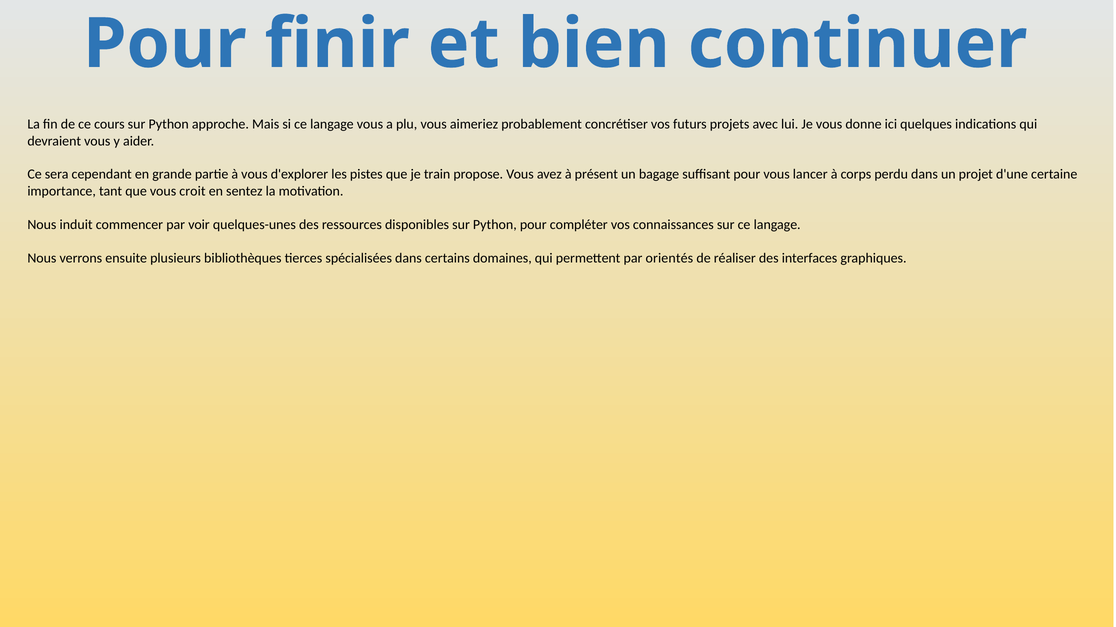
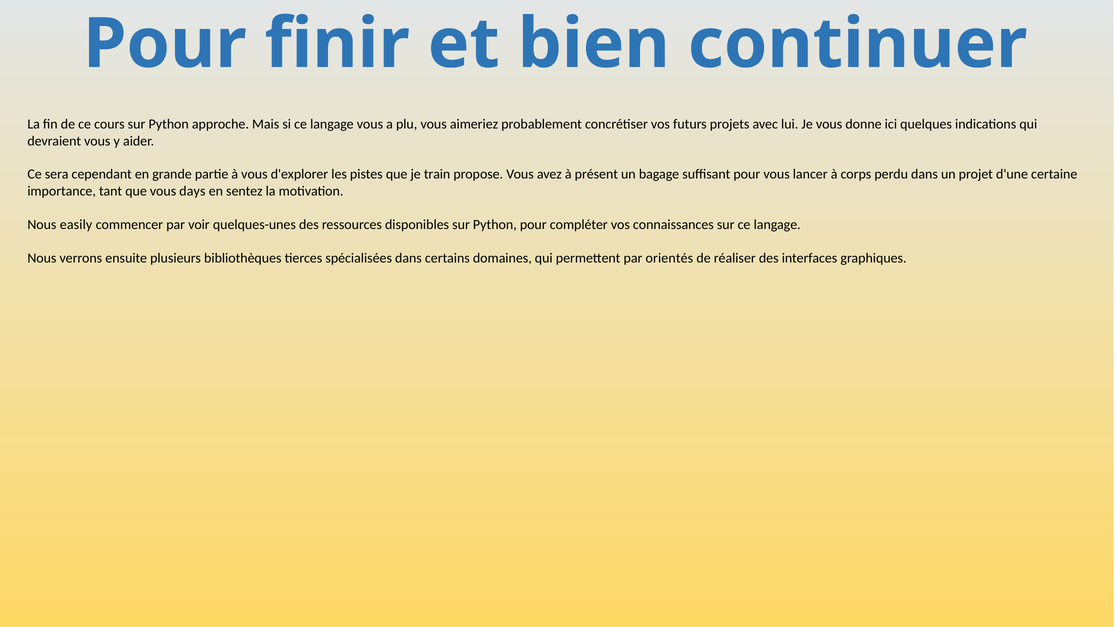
croit: croit -> days
induit: induit -> easily
